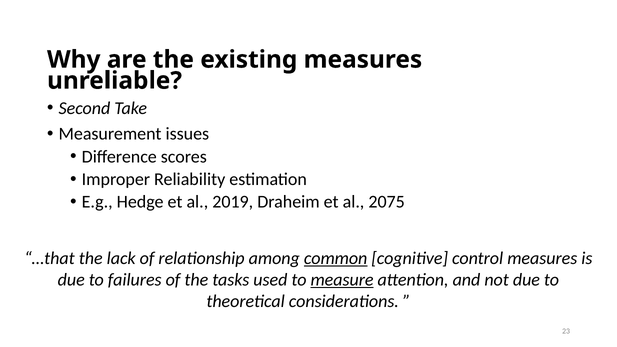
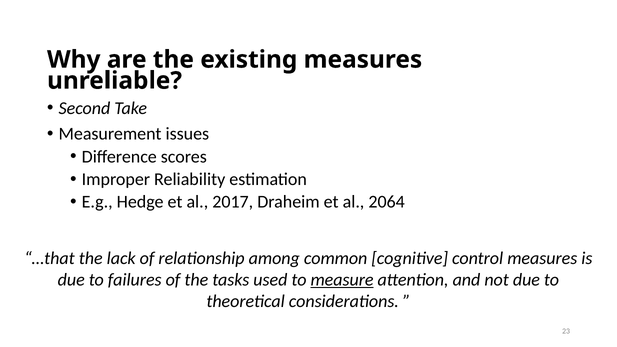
2019: 2019 -> 2017
2075: 2075 -> 2064
common underline: present -> none
